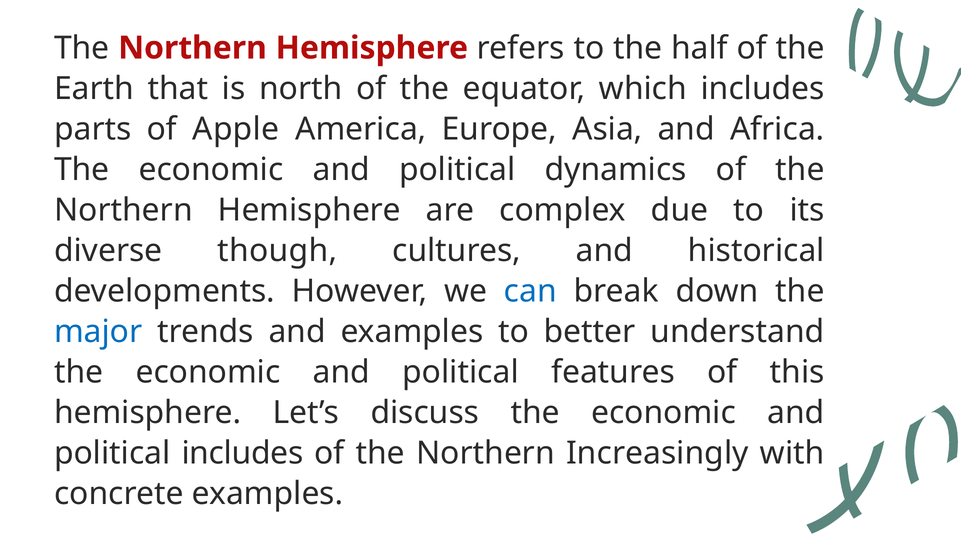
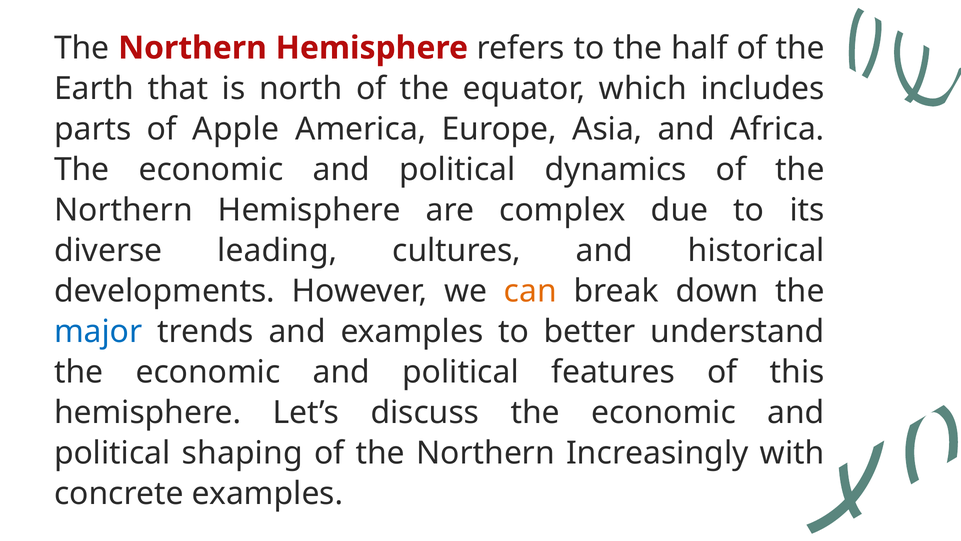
though: though -> leading
can colour: blue -> orange
political includes: includes -> shaping
